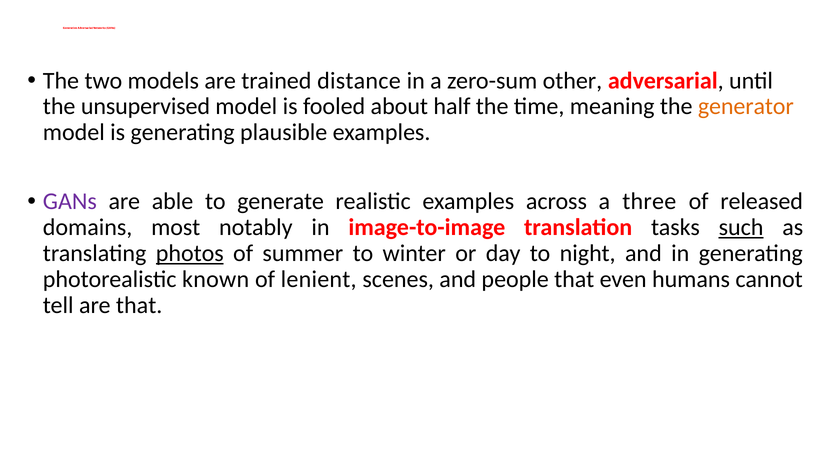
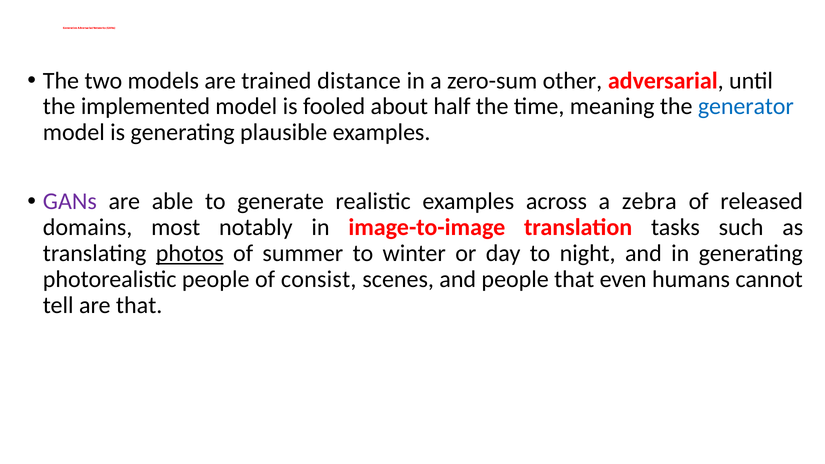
unsupervised: unsupervised -> implemented
generator colour: orange -> blue
three: three -> zebra
such underline: present -> none
photorealistic known: known -> people
lenient: lenient -> consist
